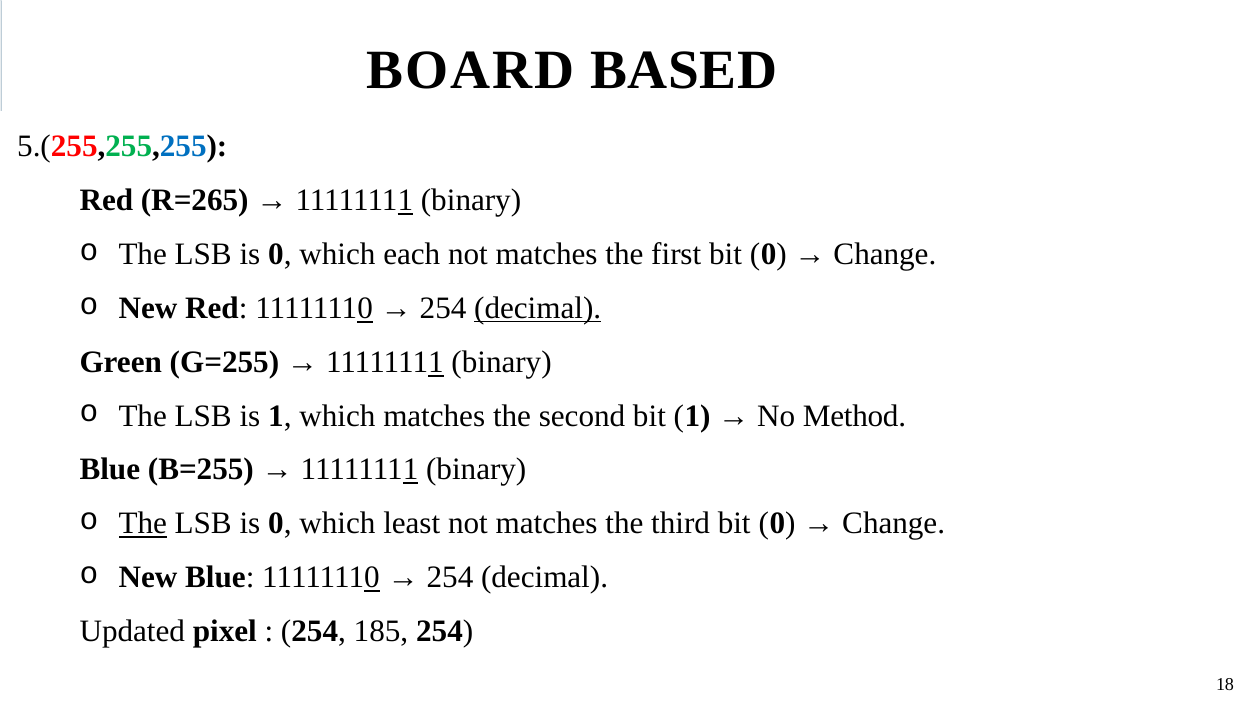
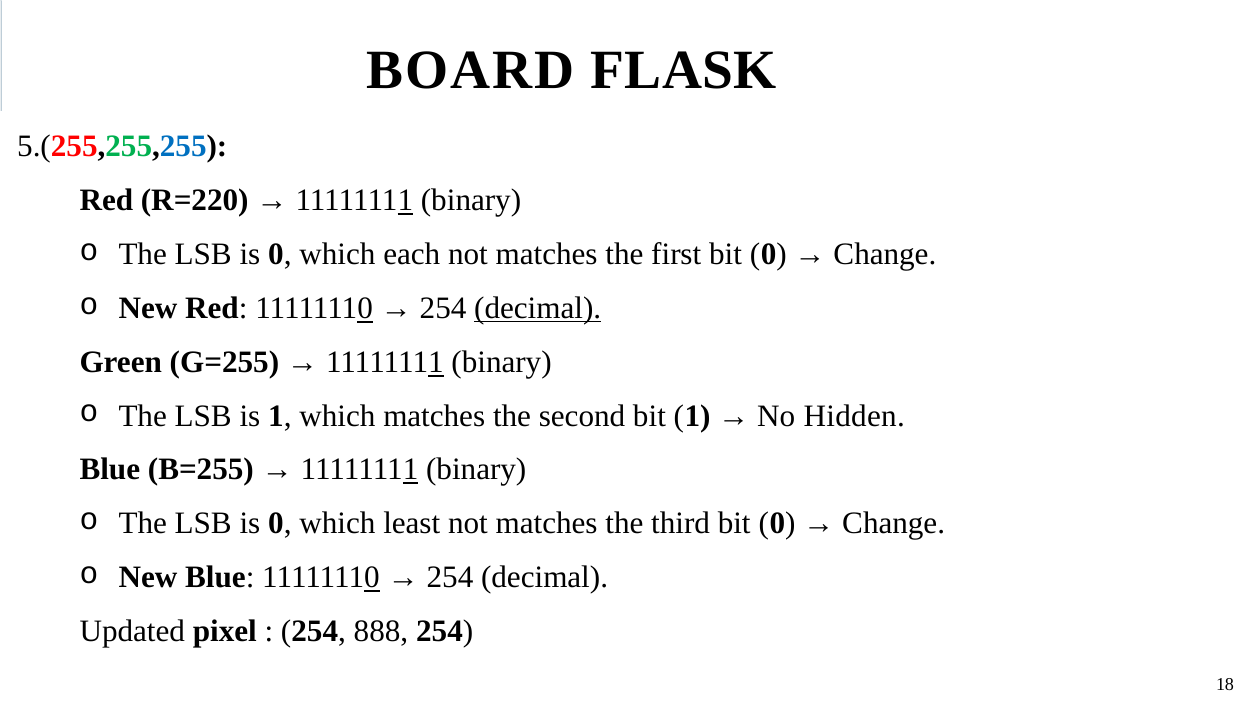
BASED: BASED -> FLASK
R=265: R=265 -> R=220
Method: Method -> Hidden
The at (143, 524) underline: present -> none
185: 185 -> 888
